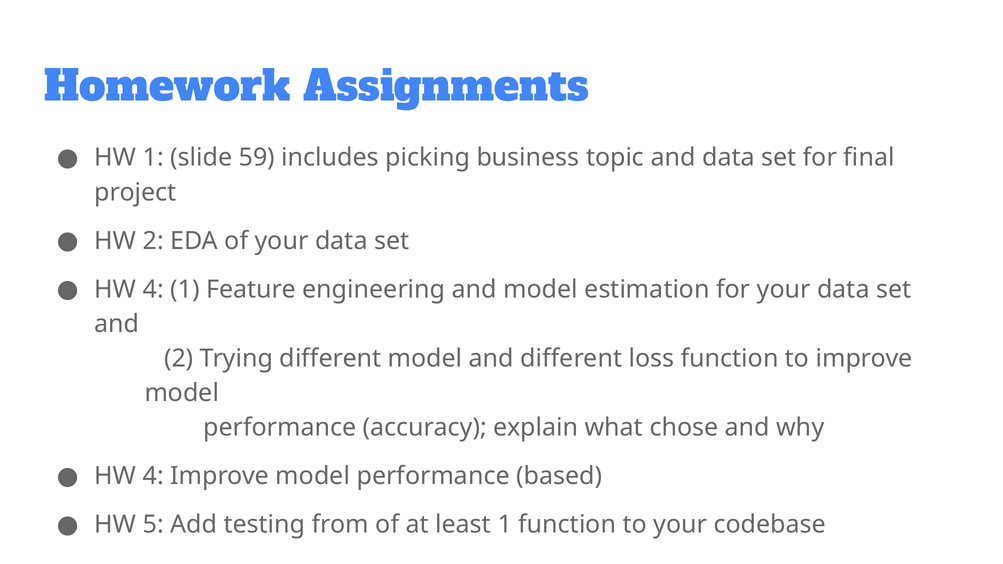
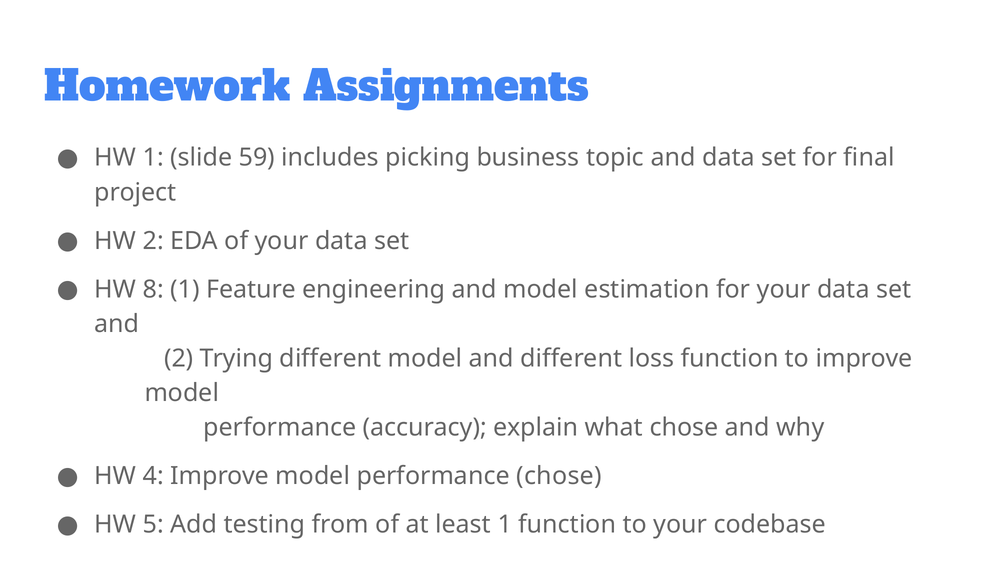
4 at (153, 289): 4 -> 8
performance based: based -> chose
